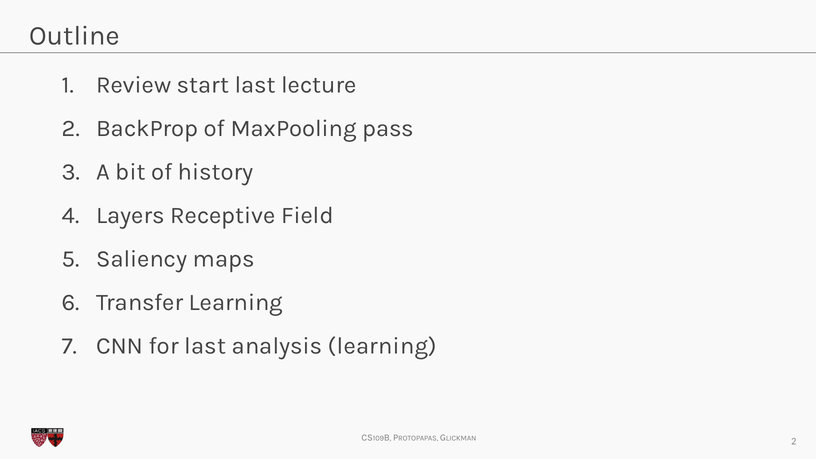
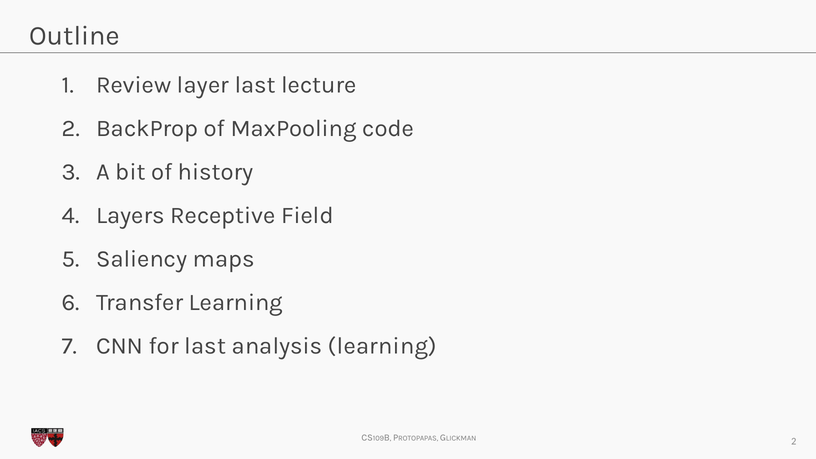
start: start -> layer
pass: pass -> code
